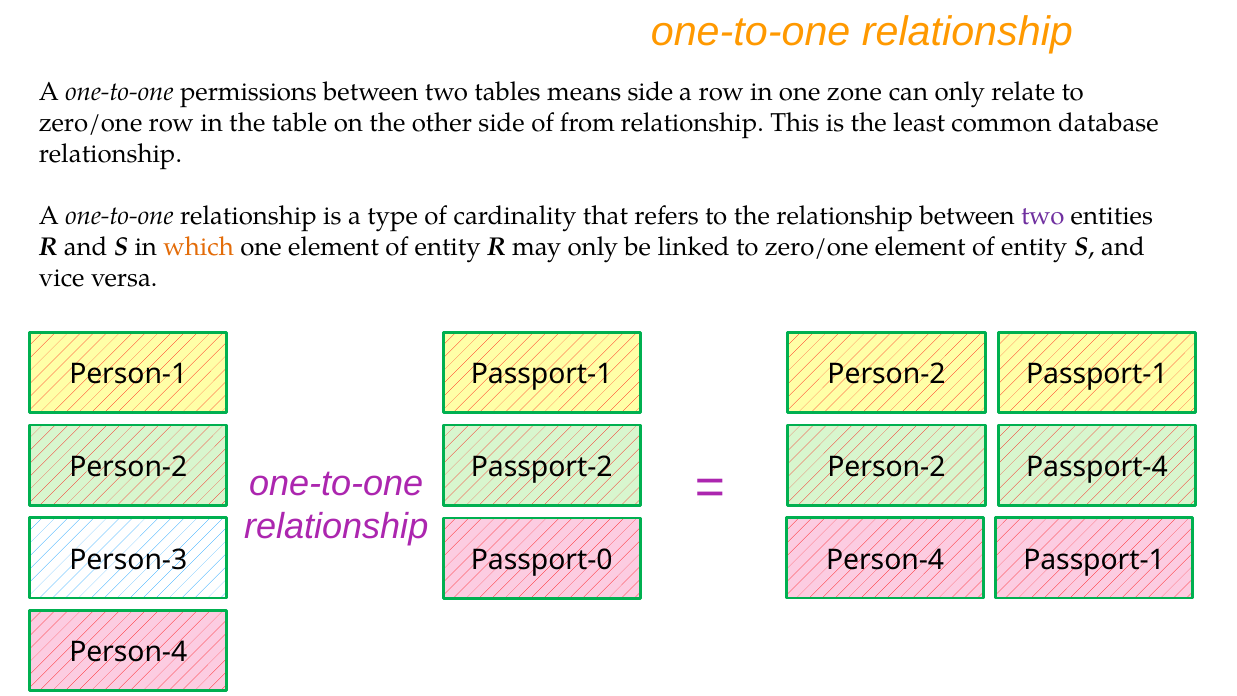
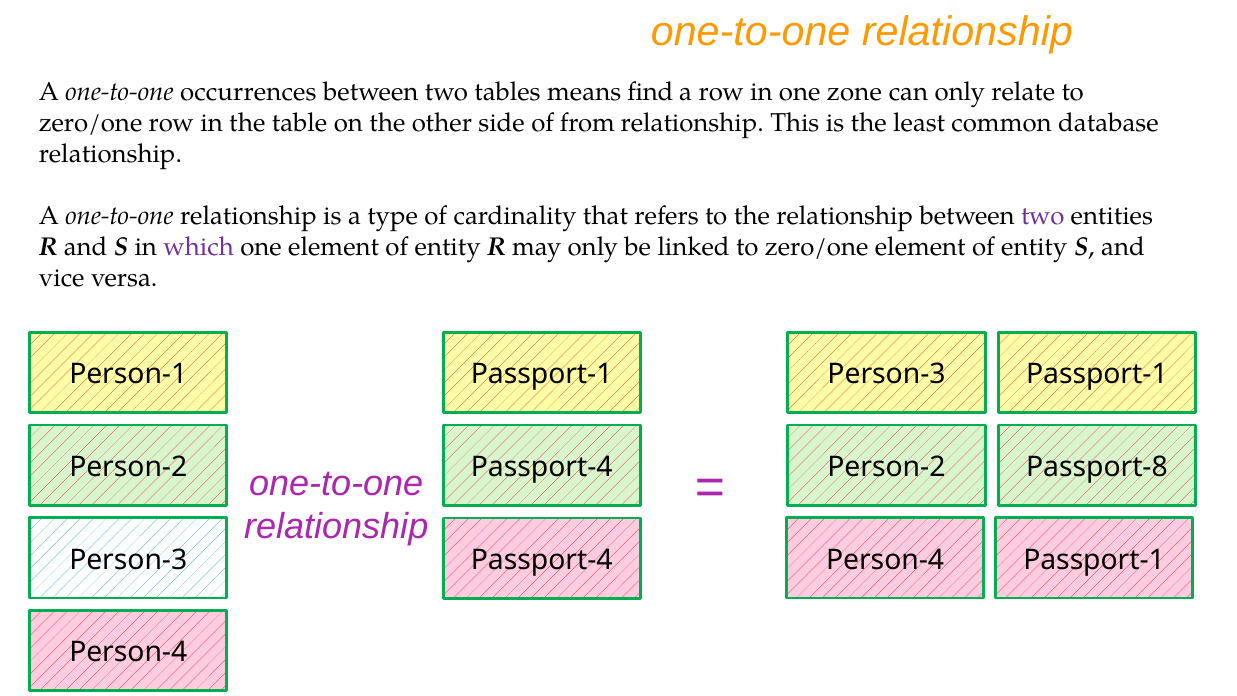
permissions: permissions -> occurrences
means side: side -> find
which colour: orange -> purple
Person-1 Passport-1 Person-2: Person-2 -> Person-3
Person-2 Passport-2: Passport-2 -> Passport-4
Passport-4: Passport-4 -> Passport-8
Person-3 Passport-0: Passport-0 -> Passport-4
